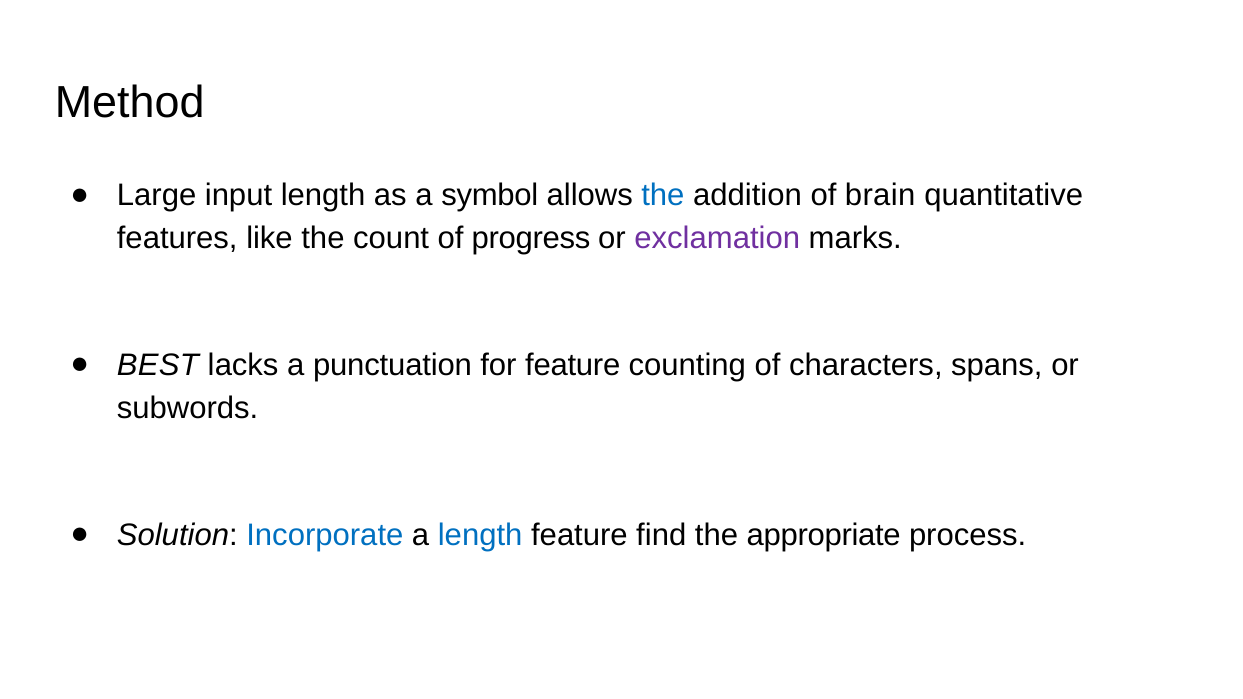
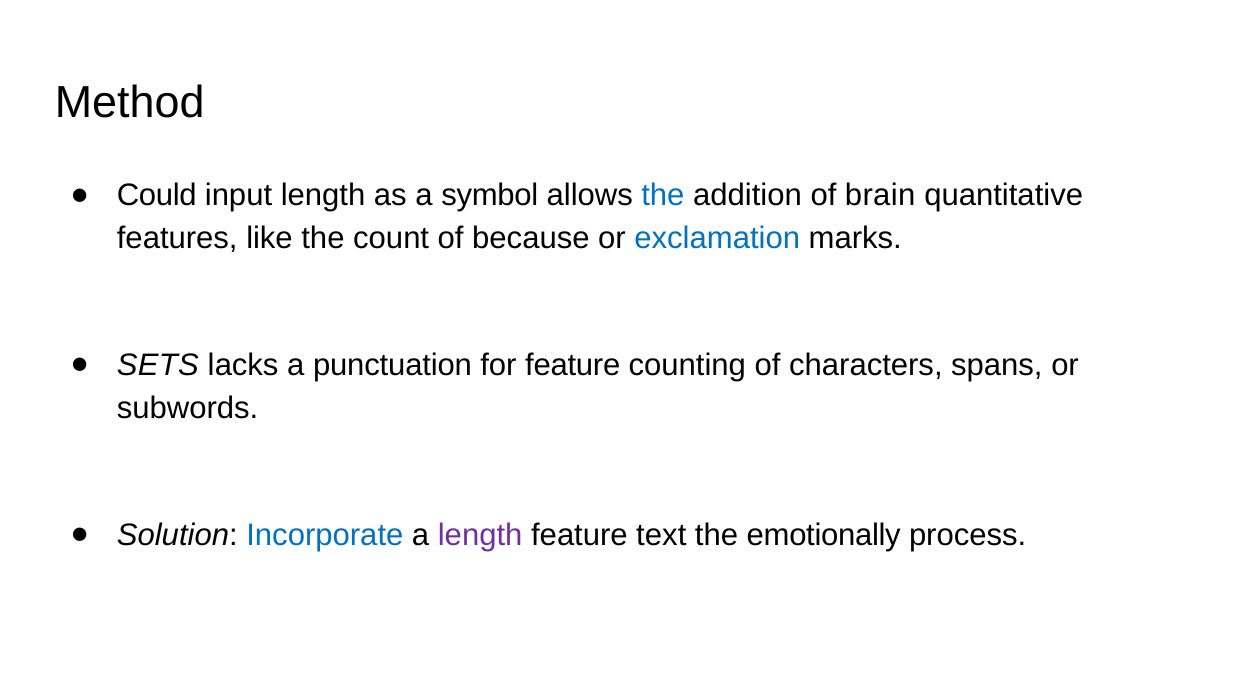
Large: Large -> Could
progress: progress -> because
exclamation colour: purple -> blue
BEST: BEST -> SETS
length at (480, 535) colour: blue -> purple
find: find -> text
appropriate: appropriate -> emotionally
